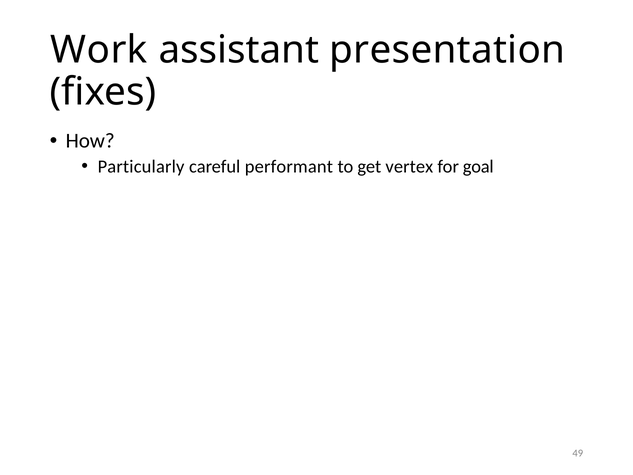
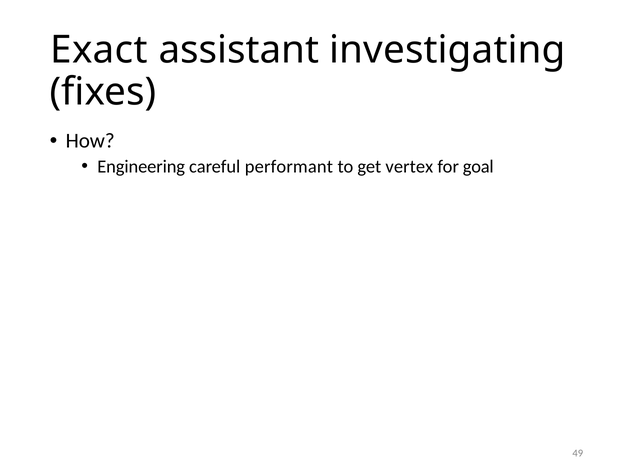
Work: Work -> Exact
presentation: presentation -> investigating
Particularly: Particularly -> Engineering
